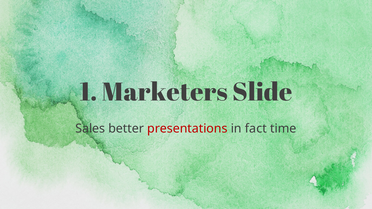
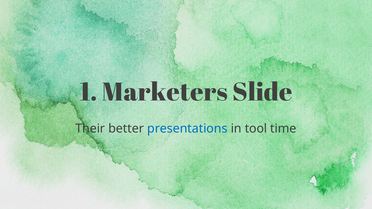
Sales: Sales -> Their
presentations colour: red -> blue
fact: fact -> tool
